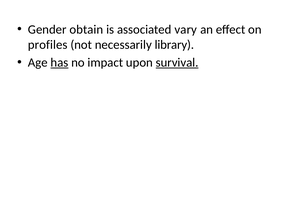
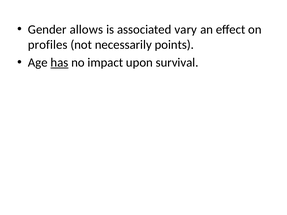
obtain: obtain -> allows
library: library -> points
survival underline: present -> none
